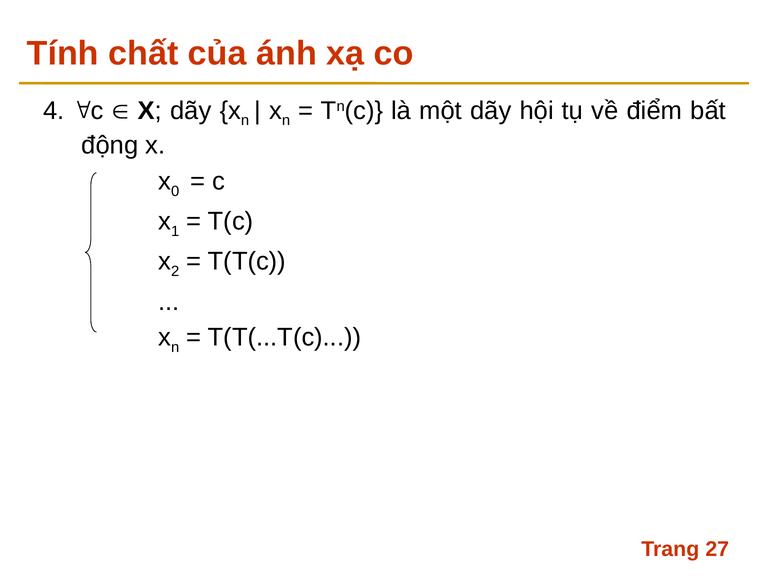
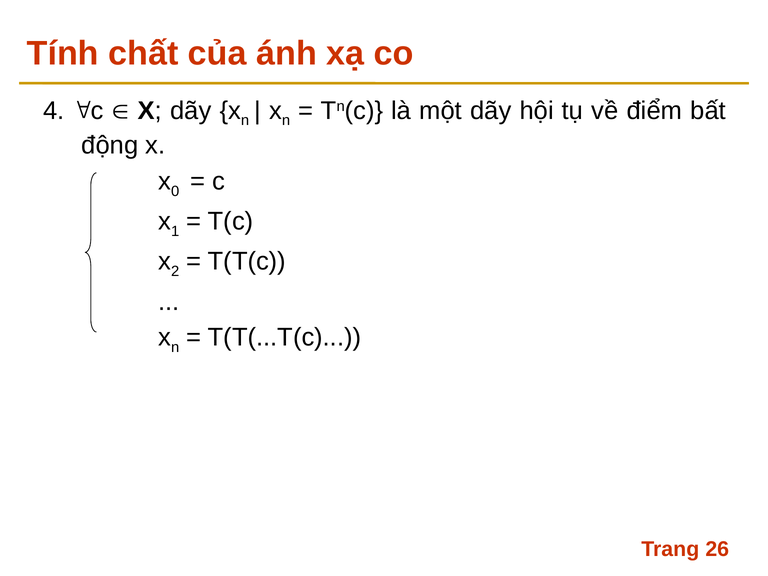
27: 27 -> 26
